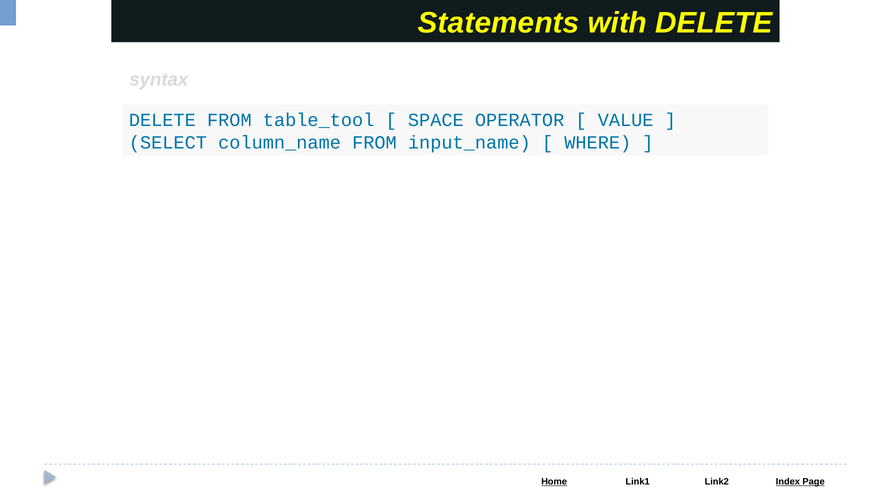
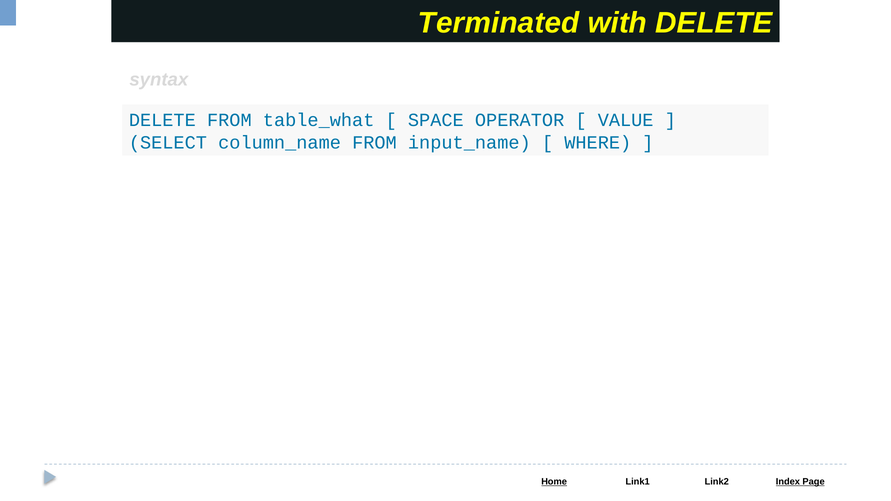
Statements: Statements -> Terminated
table_tool: table_tool -> table_what
